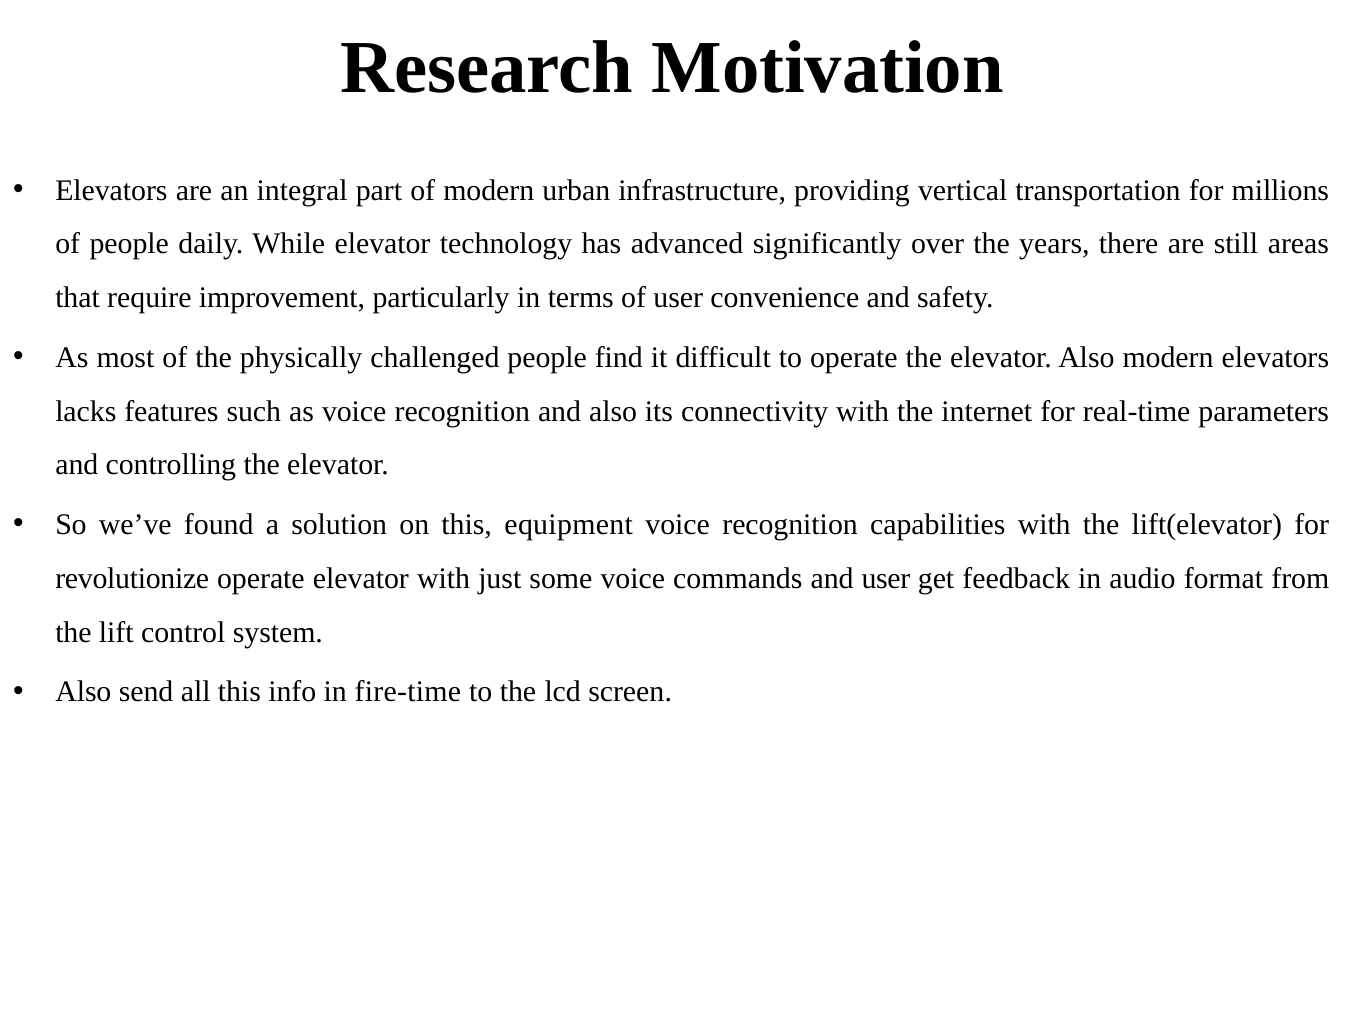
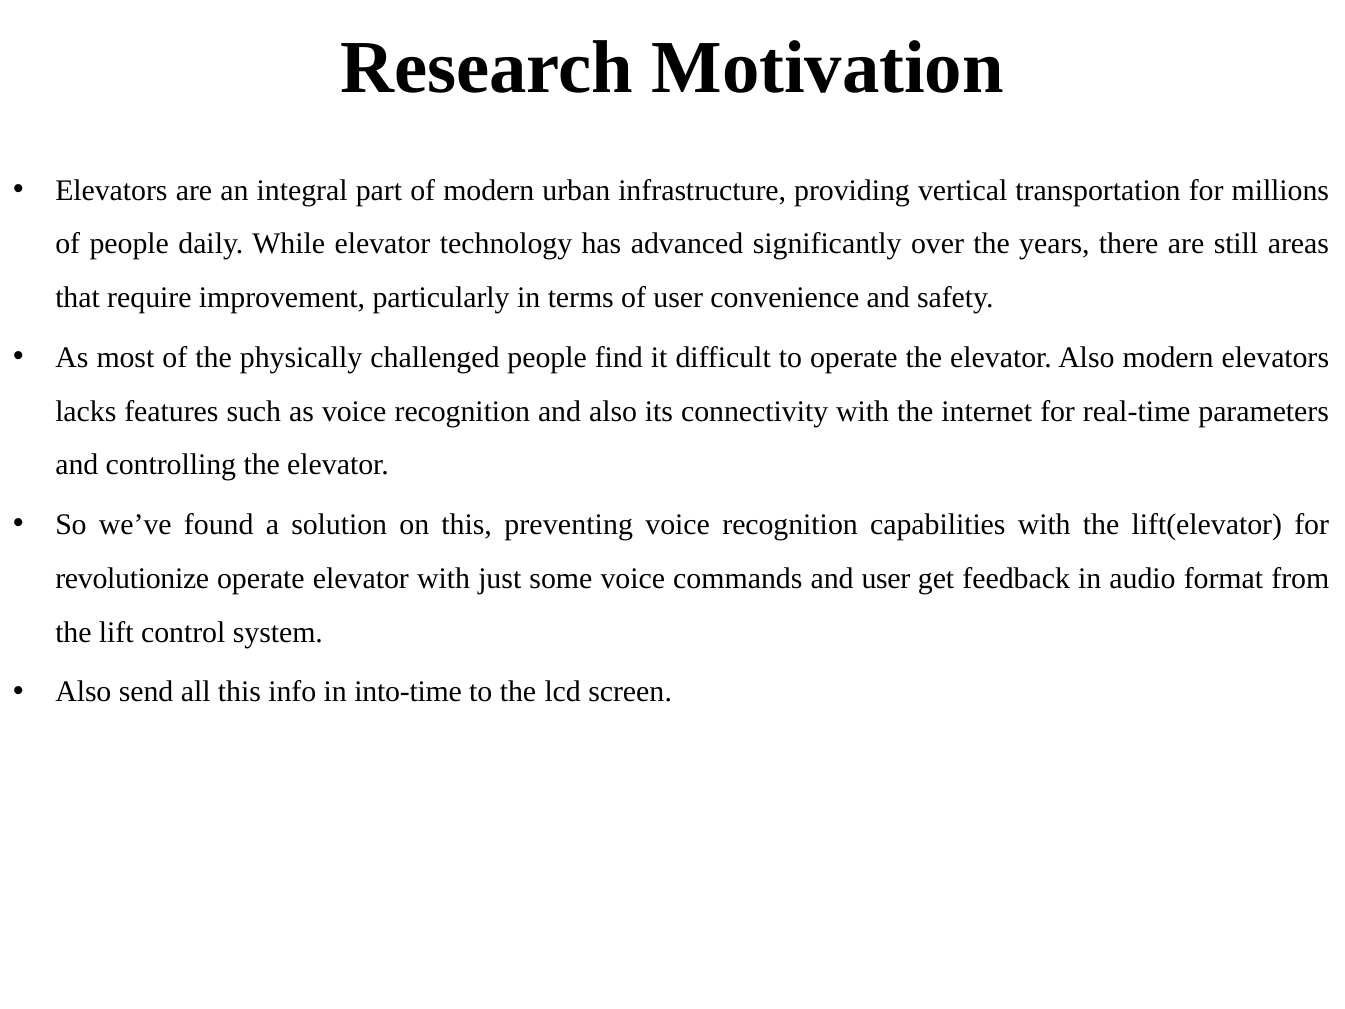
equipment: equipment -> preventing
fire-time: fire-time -> into-time
